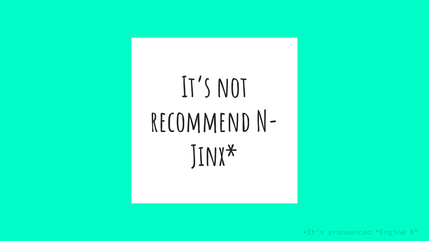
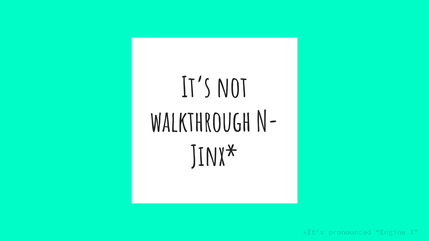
recommend: recommend -> walkthrough
